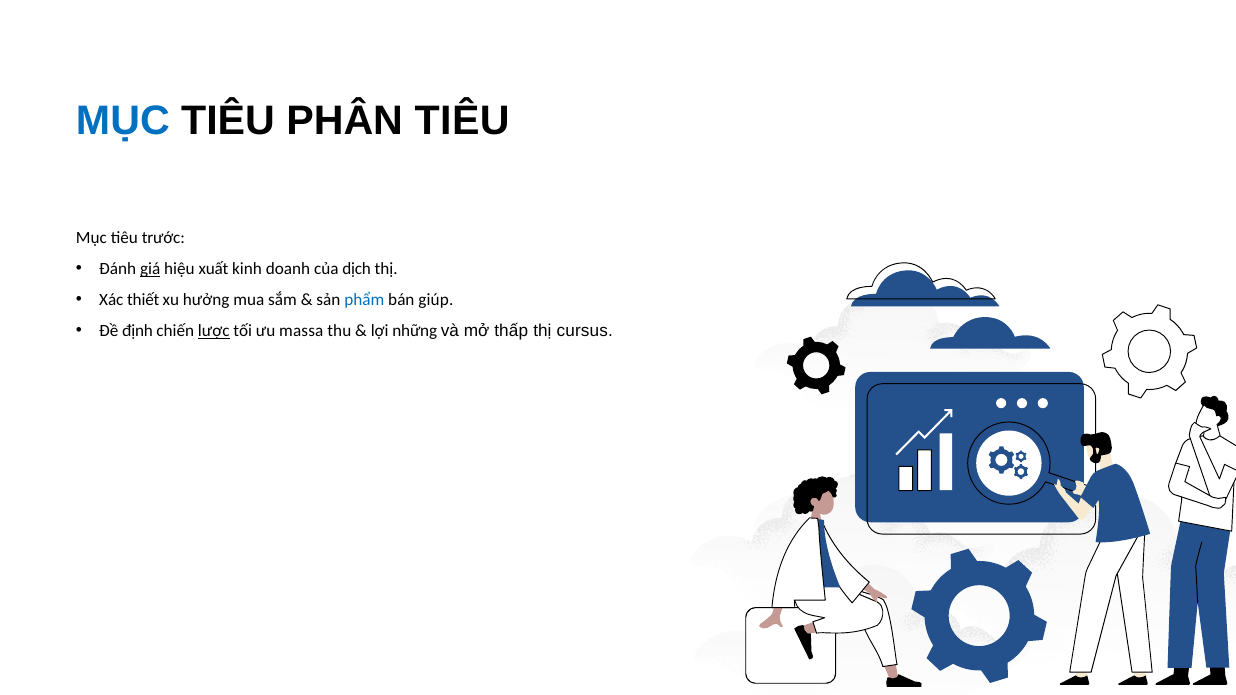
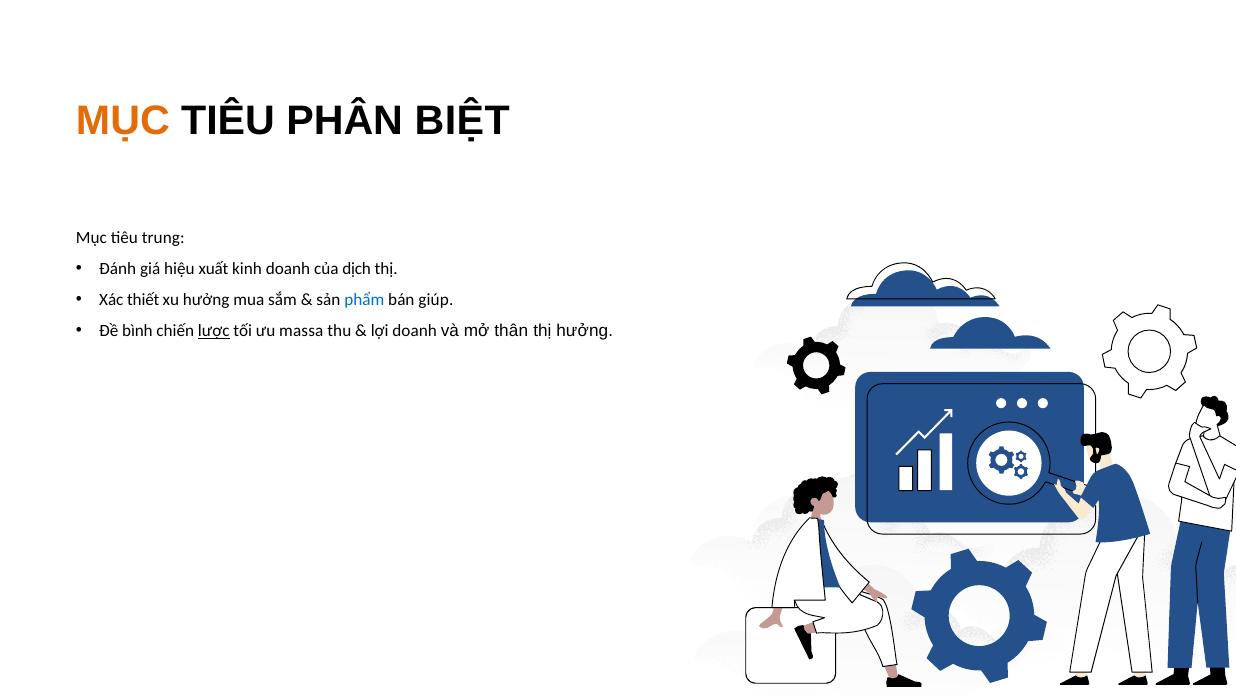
MỤC at (123, 121) colour: blue -> orange
PHÂN TIÊU: TIÊU -> BIỆT
trước: trước -> trung
giá underline: present -> none
định: định -> bình
lợi những: những -> doanh
thấp: thấp -> thân
thị cursus: cursus -> hưởng
